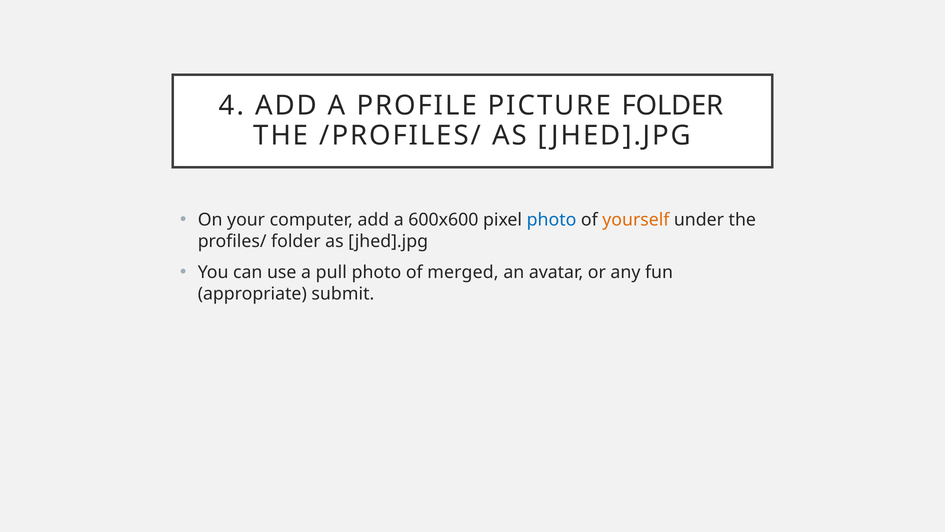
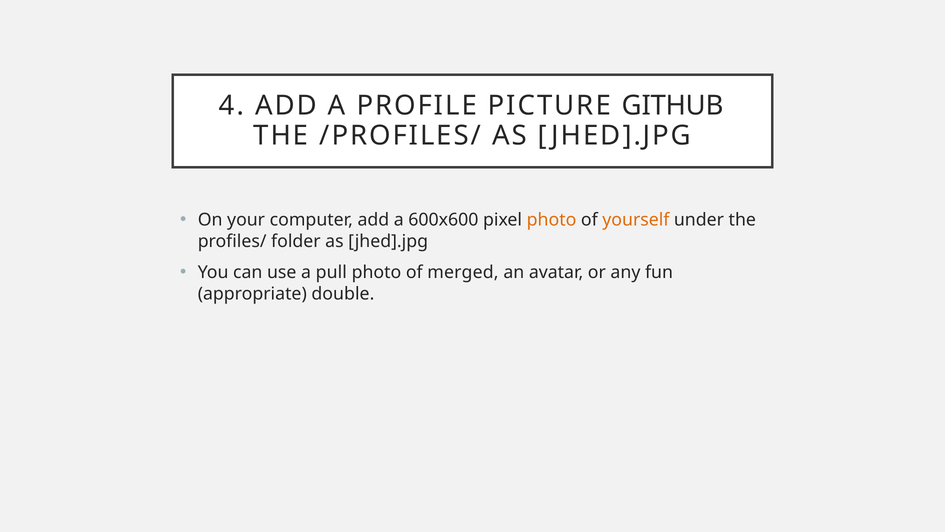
PICTURE FOLDER: FOLDER -> GITHUB
photo at (552, 220) colour: blue -> orange
submit: submit -> double
